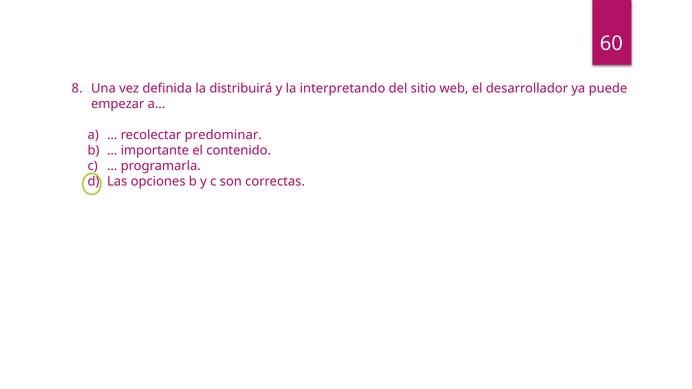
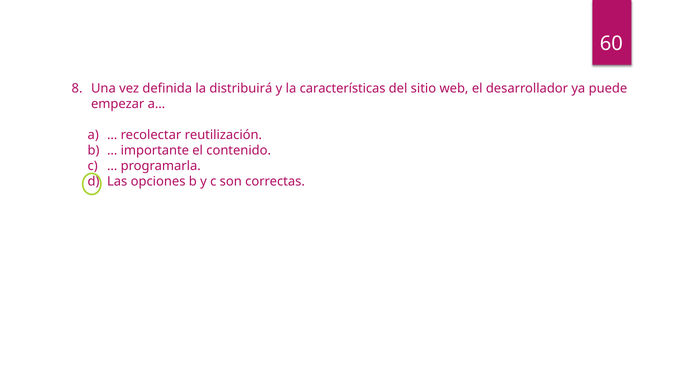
interpretando: interpretando -> características
predominar: predominar -> reutilización
